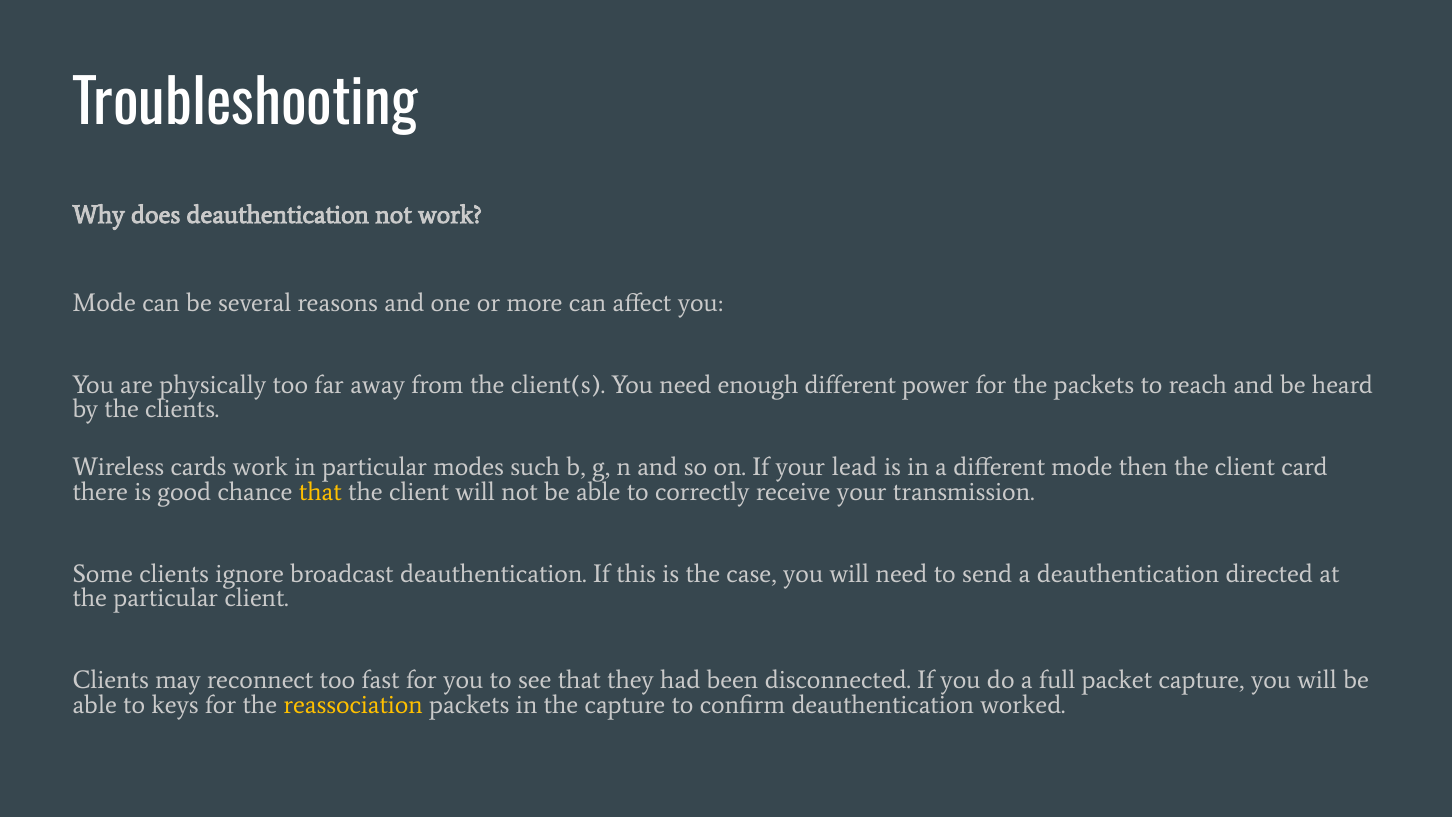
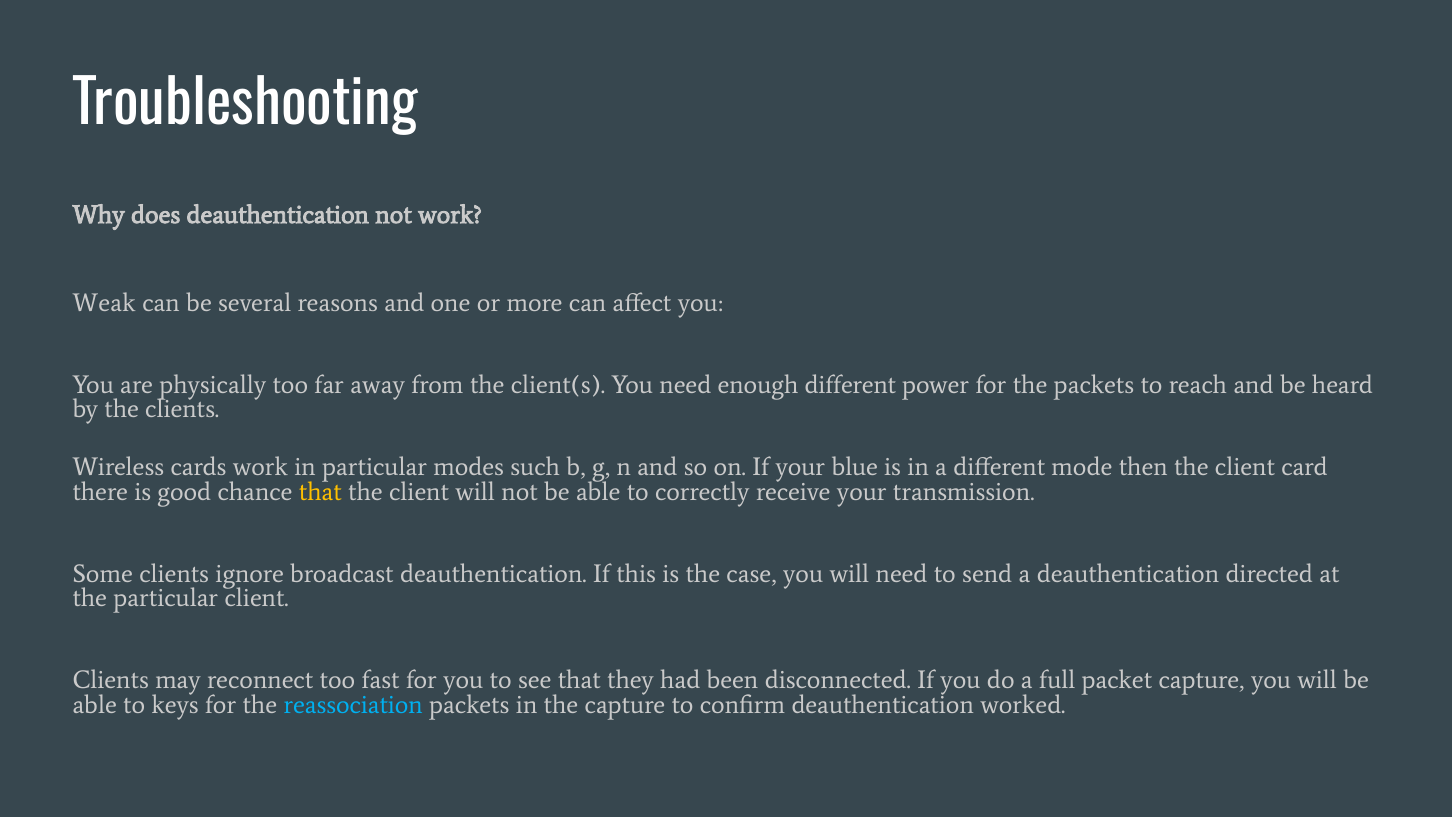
Mode at (104, 303): Mode -> Weak
lead: lead -> blue
reassociation colour: yellow -> light blue
